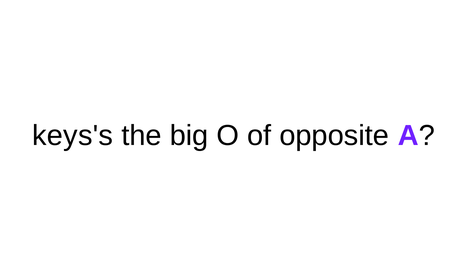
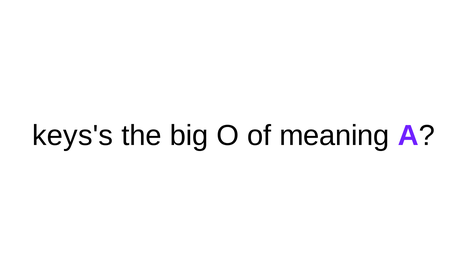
opposite: opposite -> meaning
